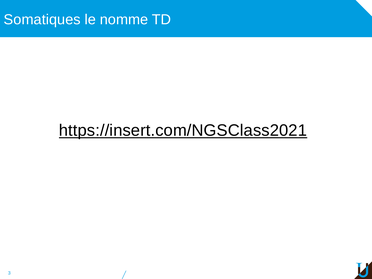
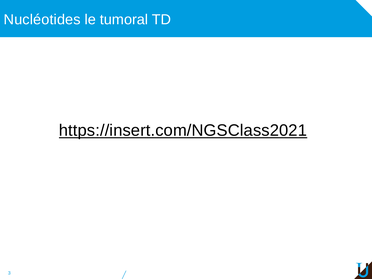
Somatiques: Somatiques -> Nucléotides
nomme: nomme -> tumoral
